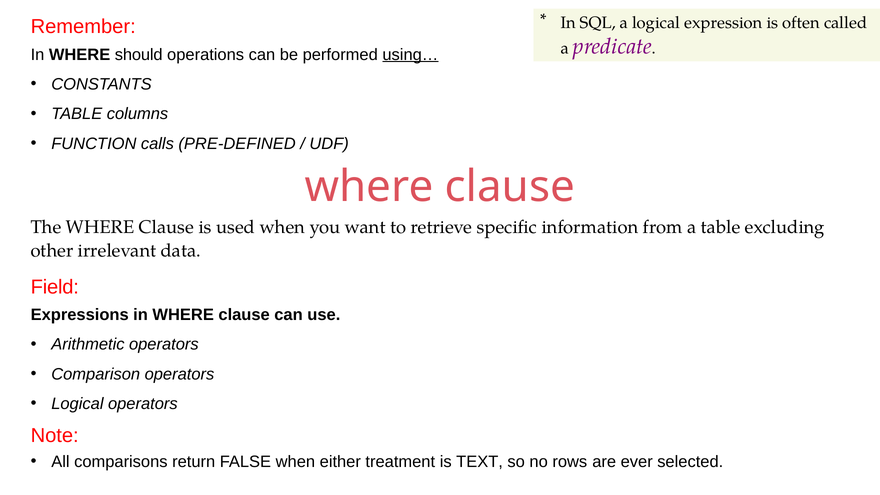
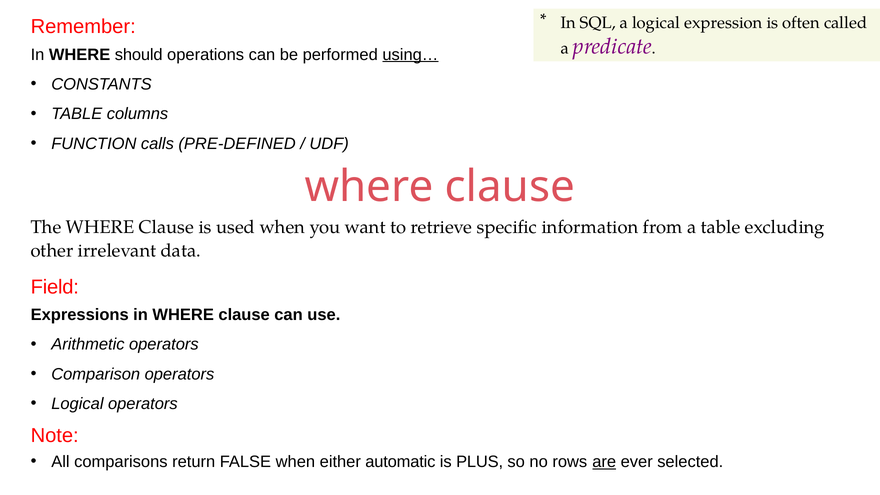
treatment: treatment -> automatic
TEXT: TEXT -> PLUS
are underline: none -> present
